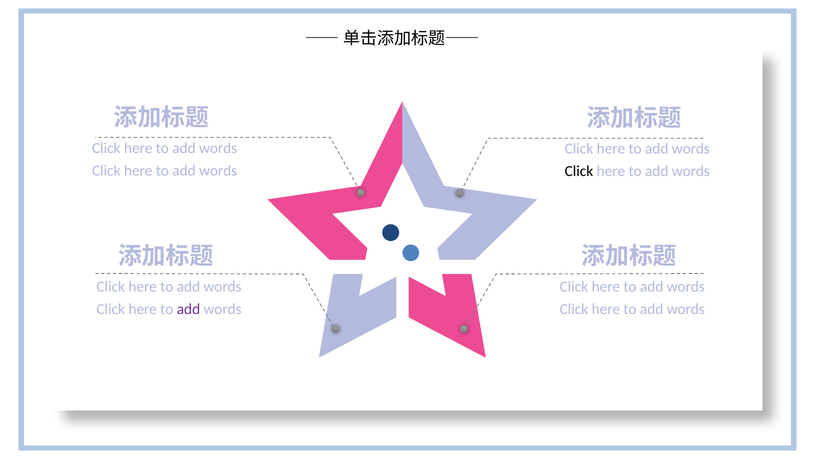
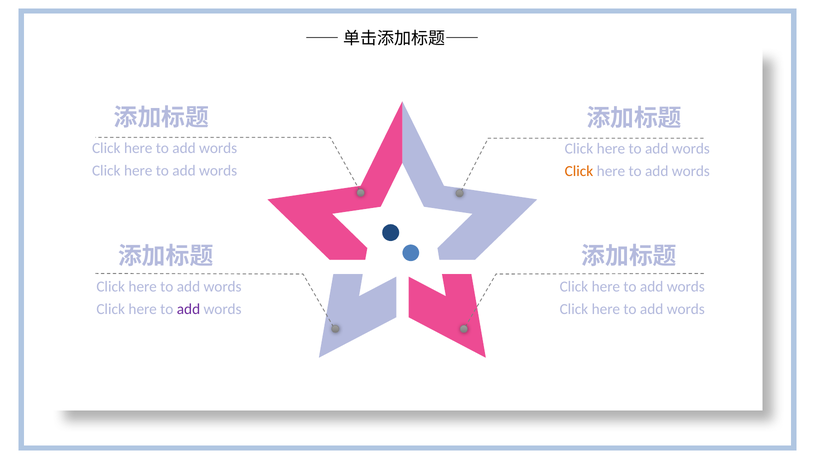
Click at (579, 171) colour: black -> orange
